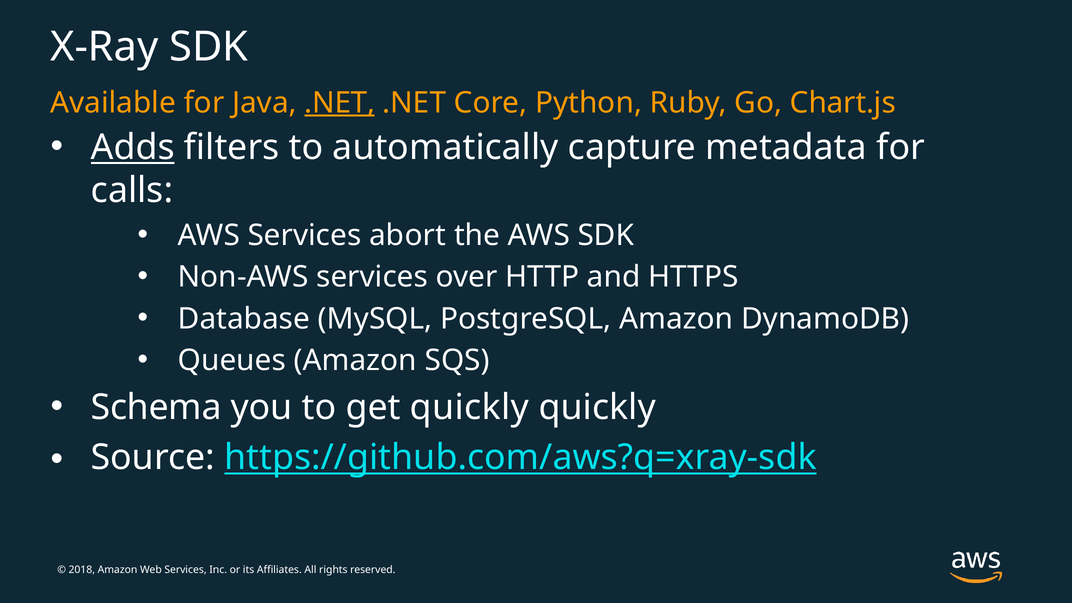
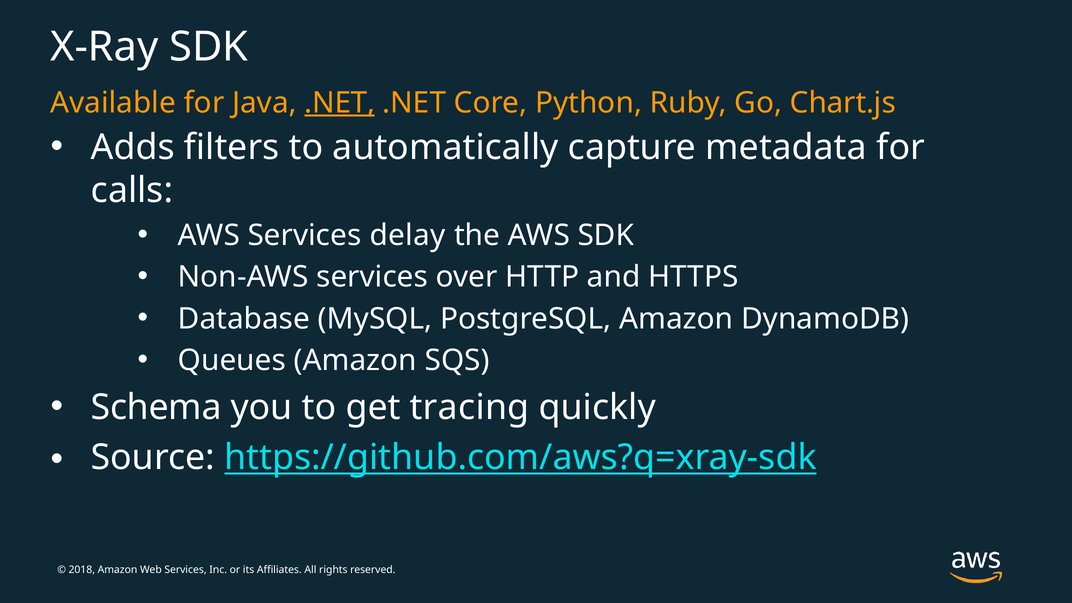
Adds underline: present -> none
abort: abort -> delay
get quickly: quickly -> tracing
